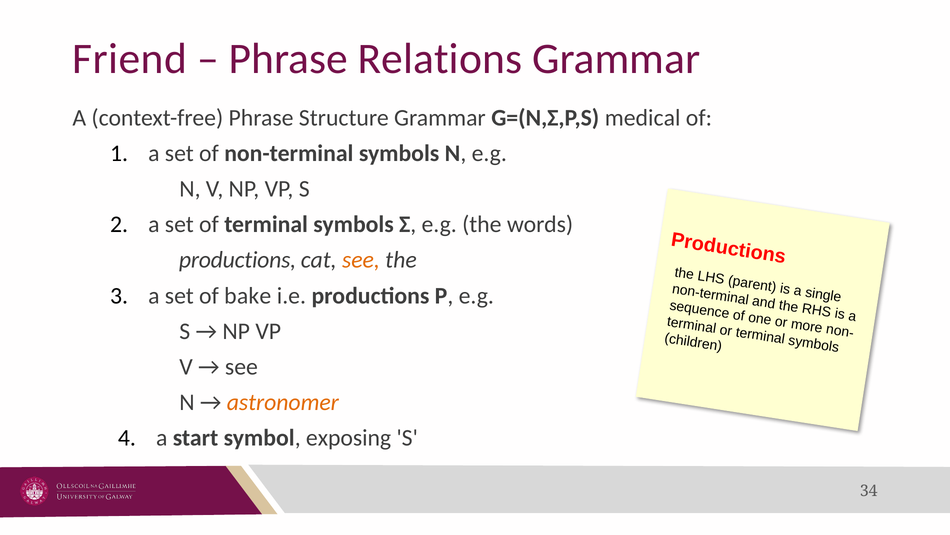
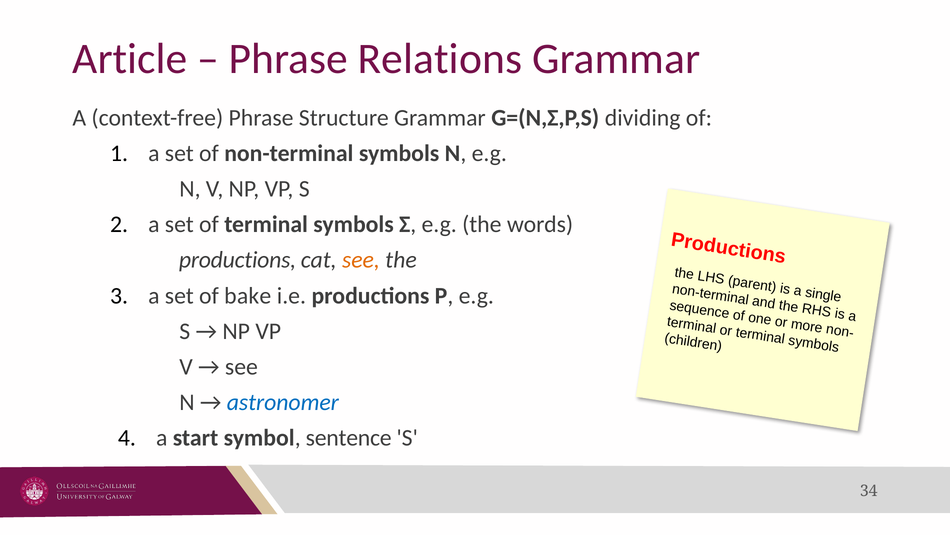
Friend: Friend -> Article
medical: medical -> dividing
astronomer colour: orange -> blue
exposing: exposing -> sentence
